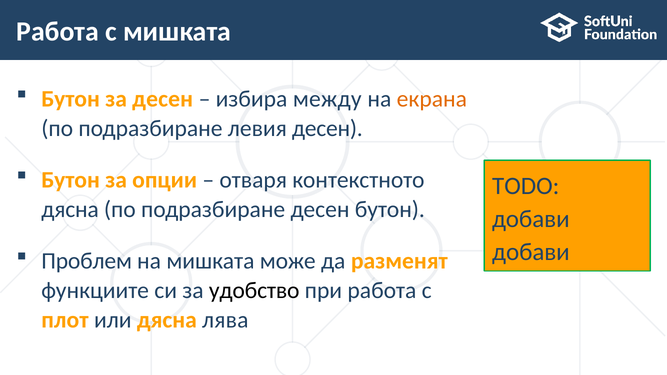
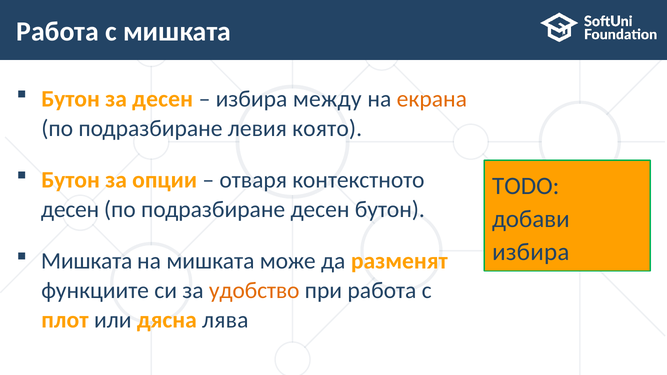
левия десен: десен -> която
дясна at (70, 210): дясна -> десен
добави at (531, 252): добави -> избира
Проблем at (87, 261): Проблем -> Мишката
удобство colour: black -> orange
